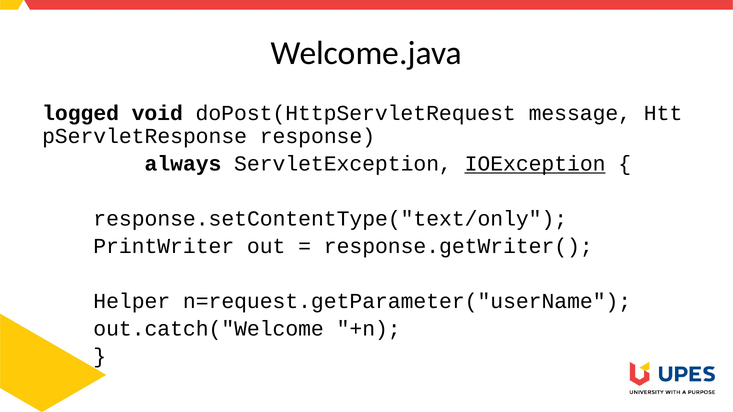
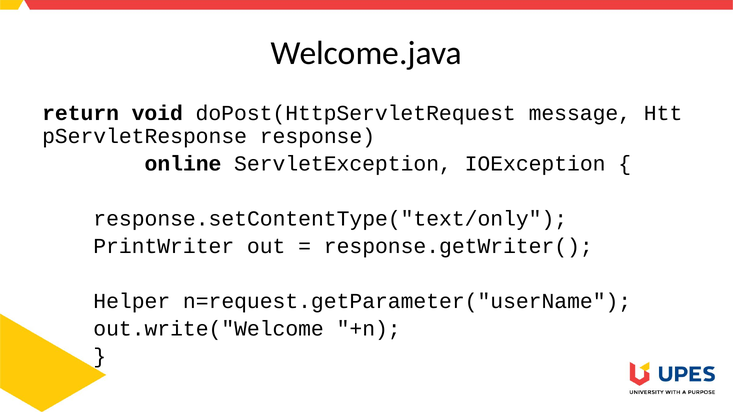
logged: logged -> return
always: always -> online
IOException underline: present -> none
out.catch("Welcome: out.catch("Welcome -> out.write("Welcome
